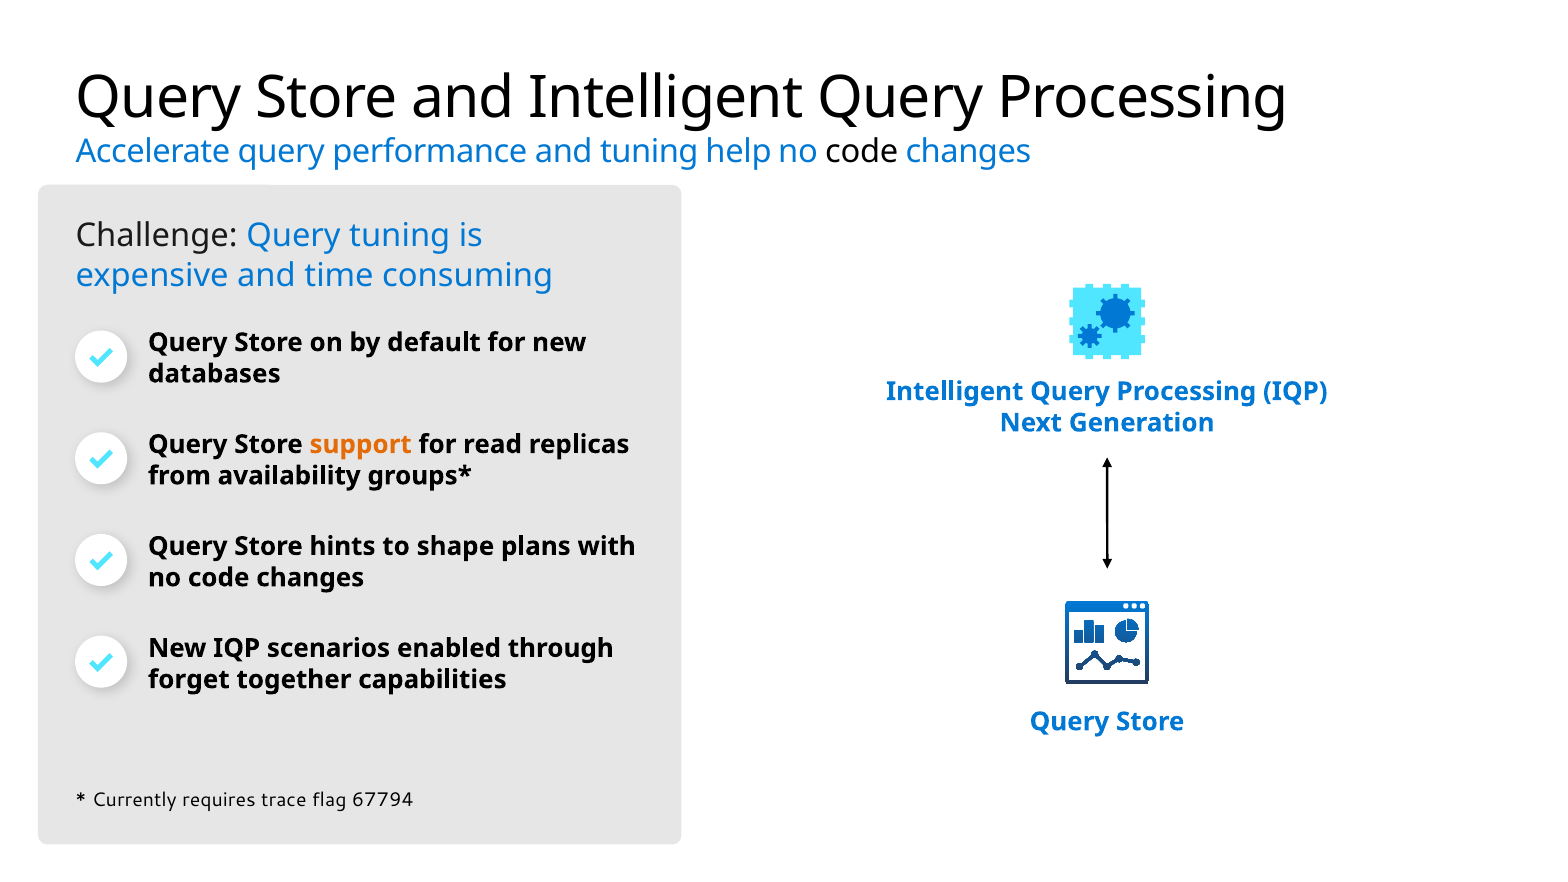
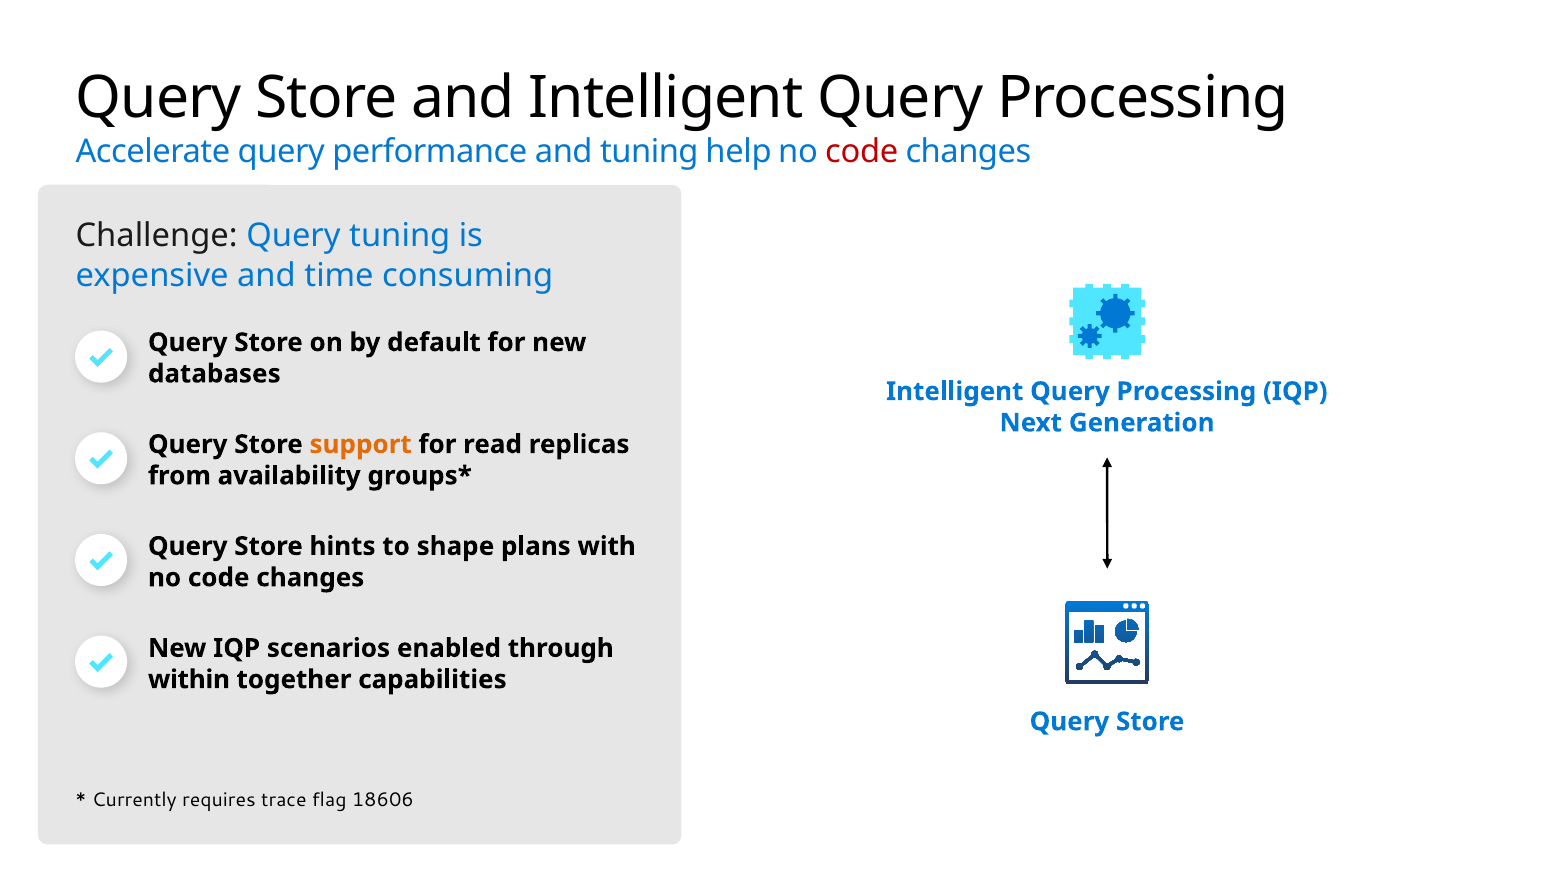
code at (862, 151) colour: black -> red
forget: forget -> within
67794: 67794 -> 18606
